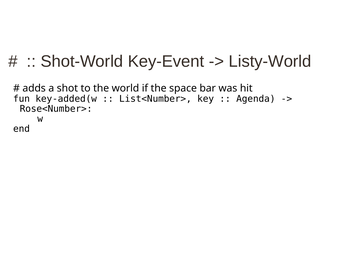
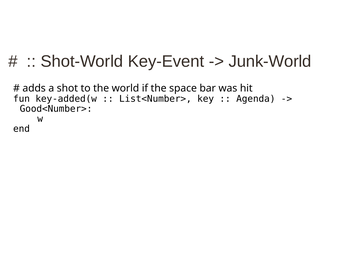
Listy-World: Listy-World -> Junk-World
Rose<Number>: Rose<Number> -> Good<Number>
